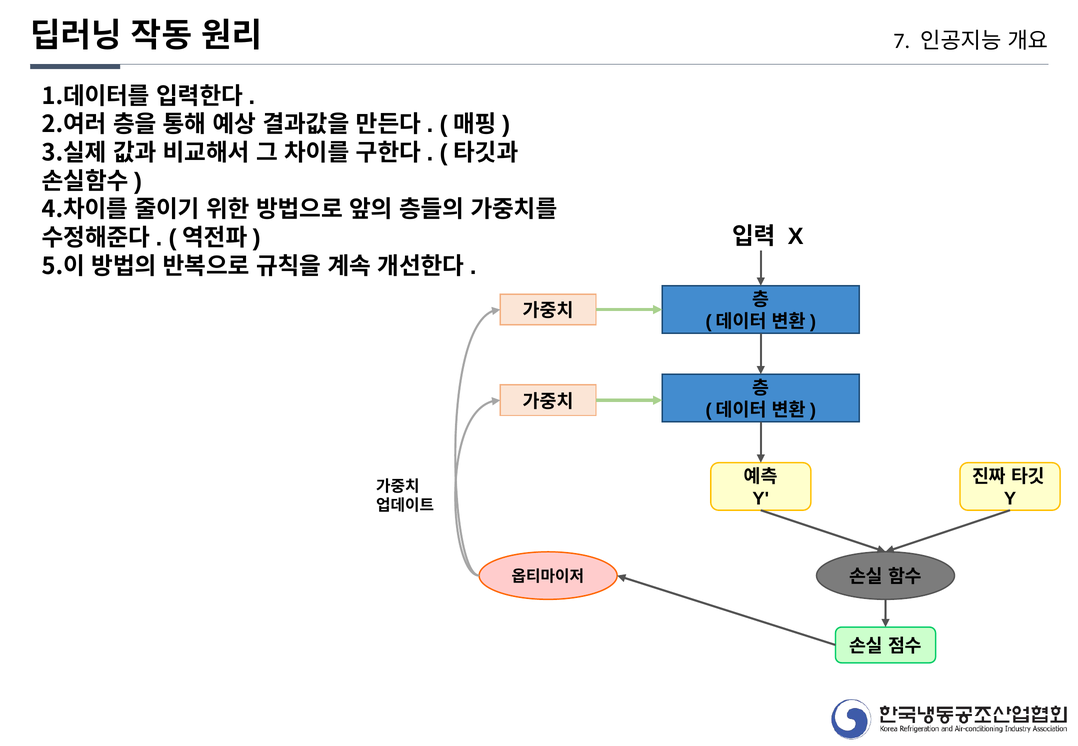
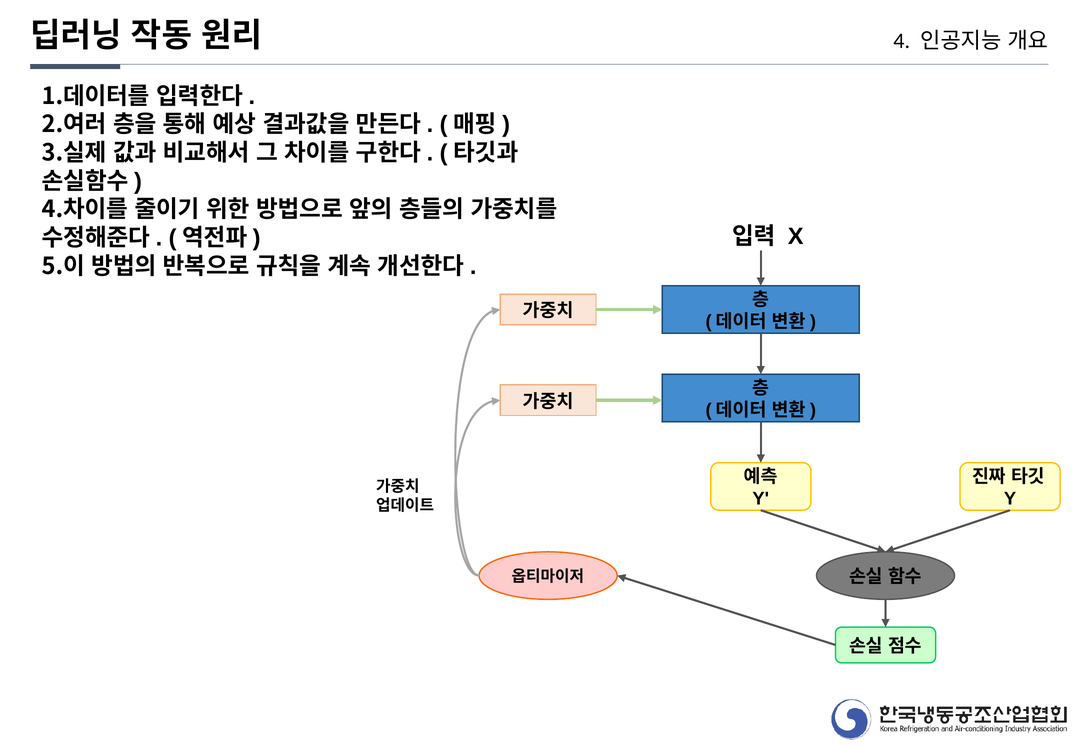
7: 7 -> 4
